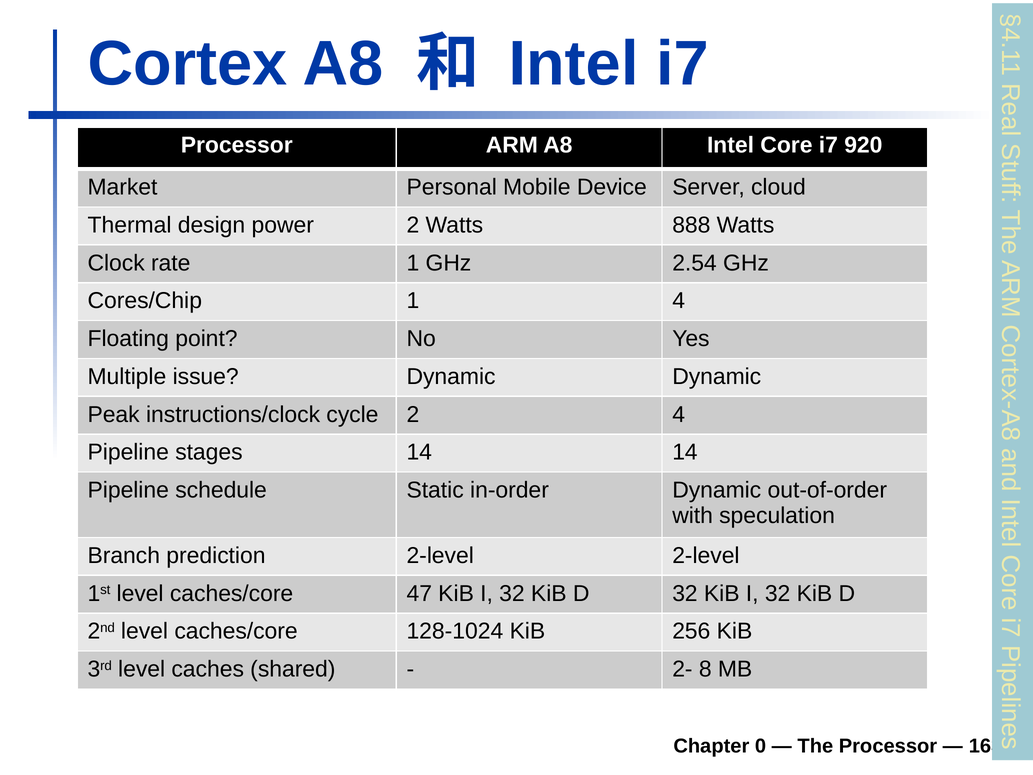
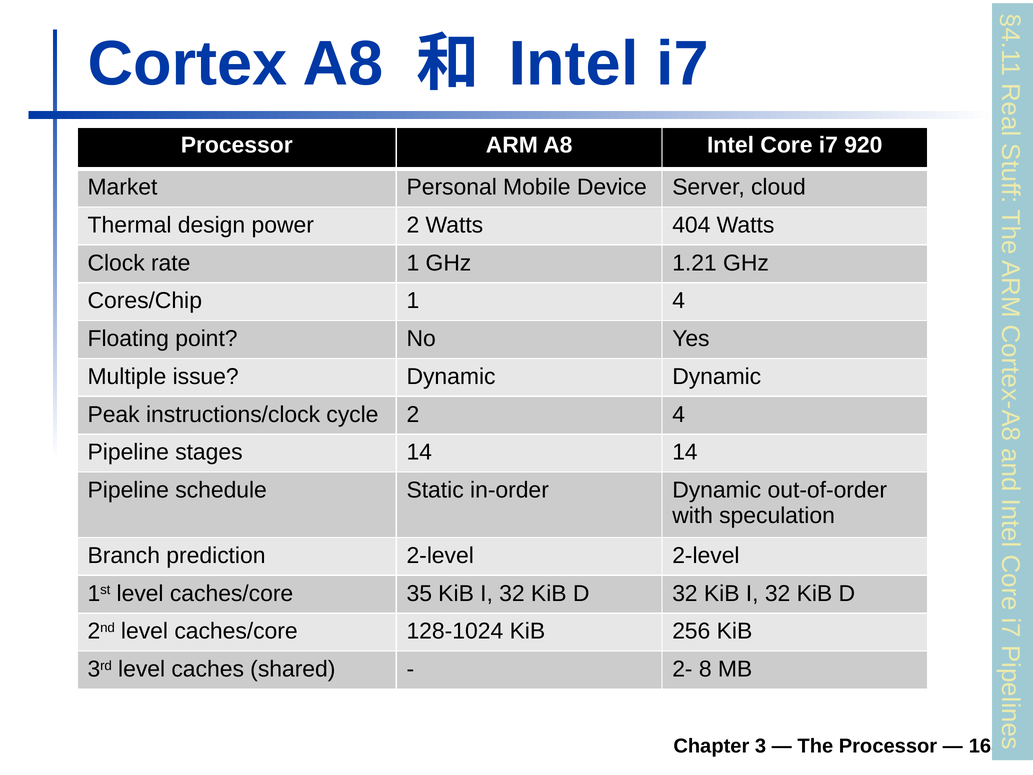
888: 888 -> 404
2.54: 2.54 -> 1.21
47: 47 -> 35
0: 0 -> 3
